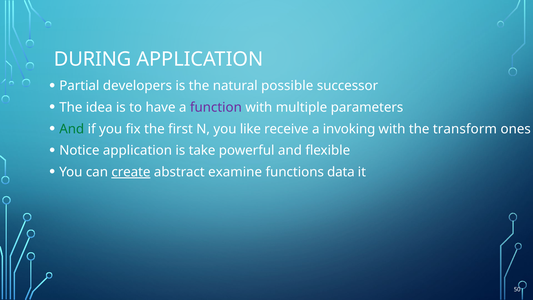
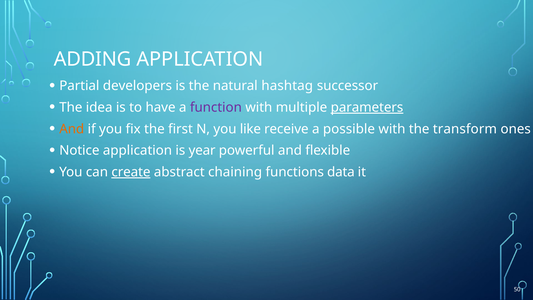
DURING: DURING -> ADDING
possible: possible -> hashtag
parameters underline: none -> present
And at (72, 129) colour: green -> orange
invoking: invoking -> possible
take: take -> year
examine: examine -> chaining
